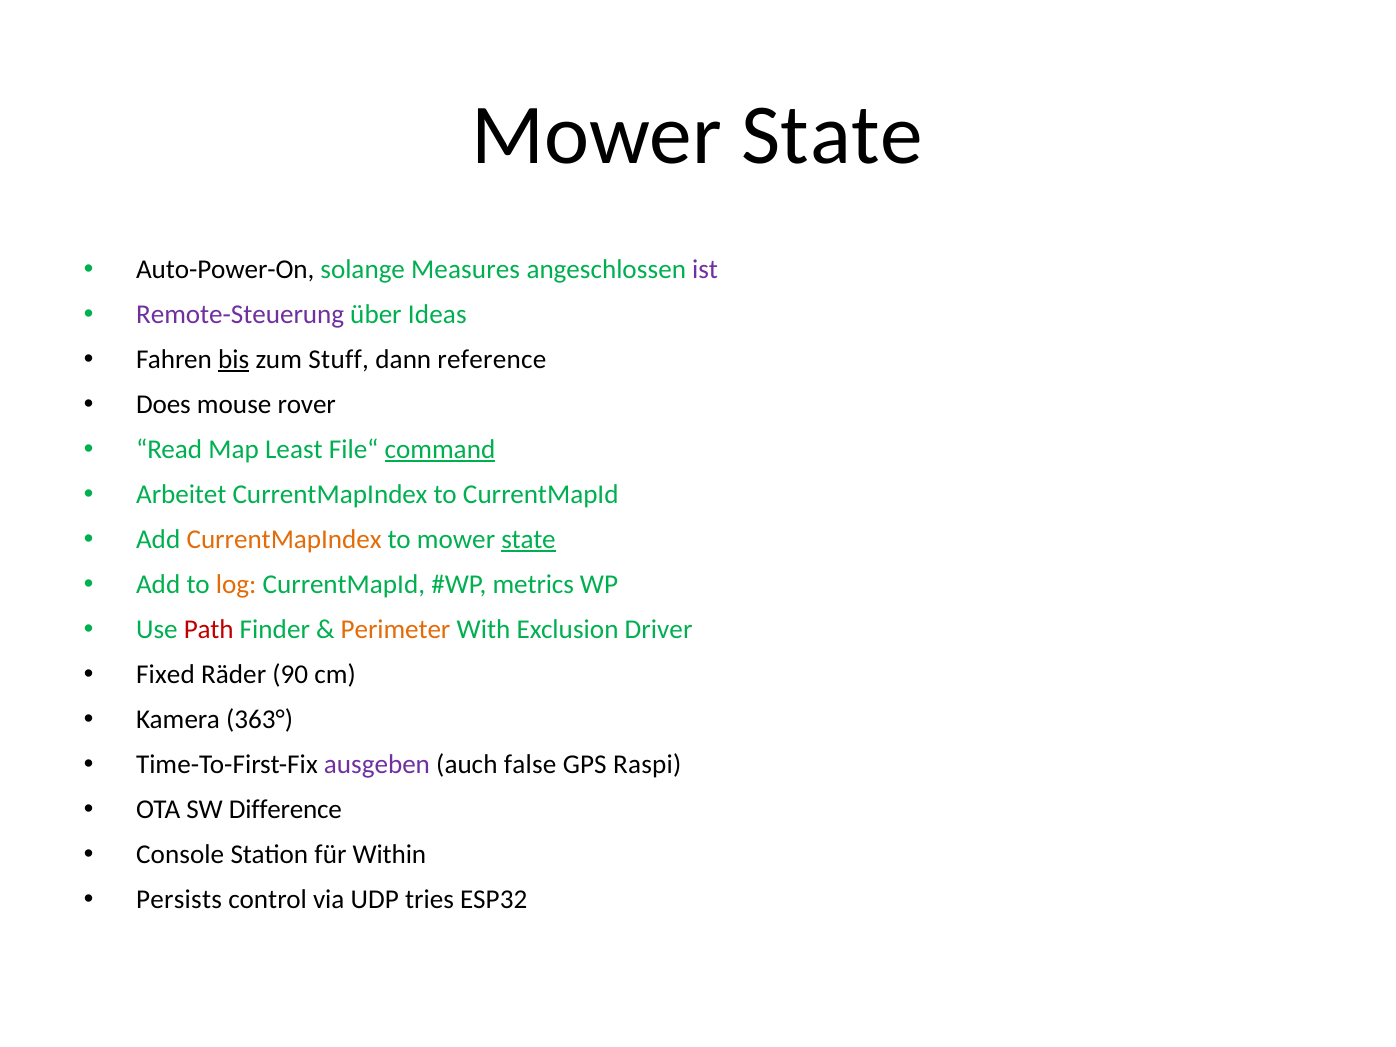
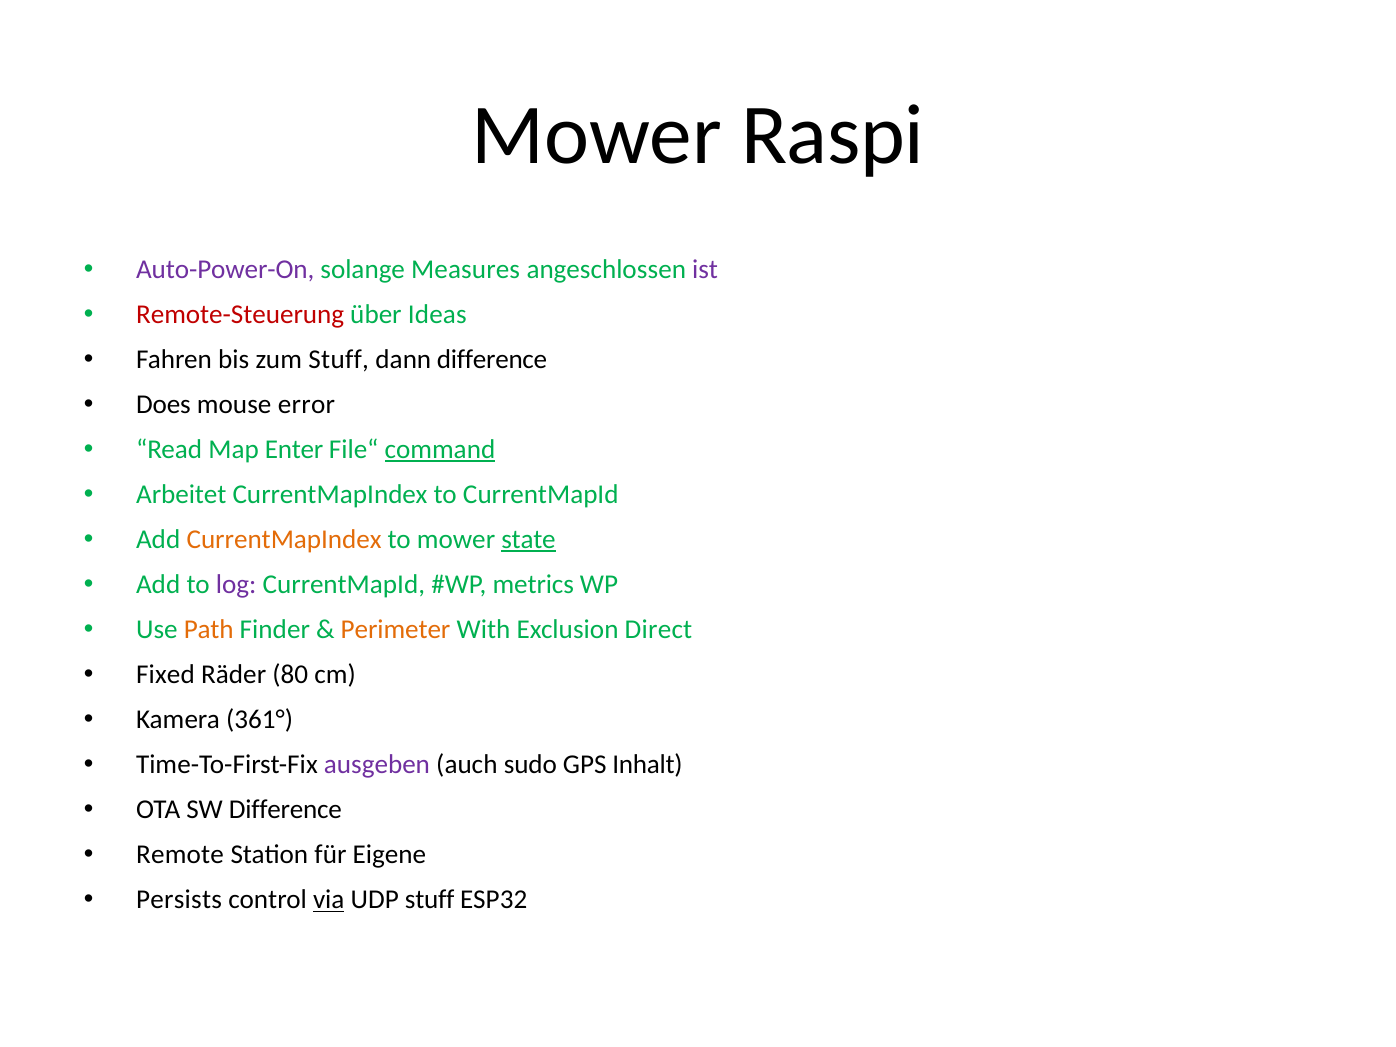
State at (832, 135): State -> Raspi
Auto-Power-On colour: black -> purple
Remote-Steuerung colour: purple -> red
bis underline: present -> none
dann reference: reference -> difference
rover: rover -> error
Least: Least -> Enter
log colour: orange -> purple
Path colour: red -> orange
Driver: Driver -> Direct
90: 90 -> 80
363°: 363° -> 361°
false: false -> sudo
Raspi: Raspi -> Inhalt
Console: Console -> Remote
Within: Within -> Eigene
via underline: none -> present
UDP tries: tries -> stuff
